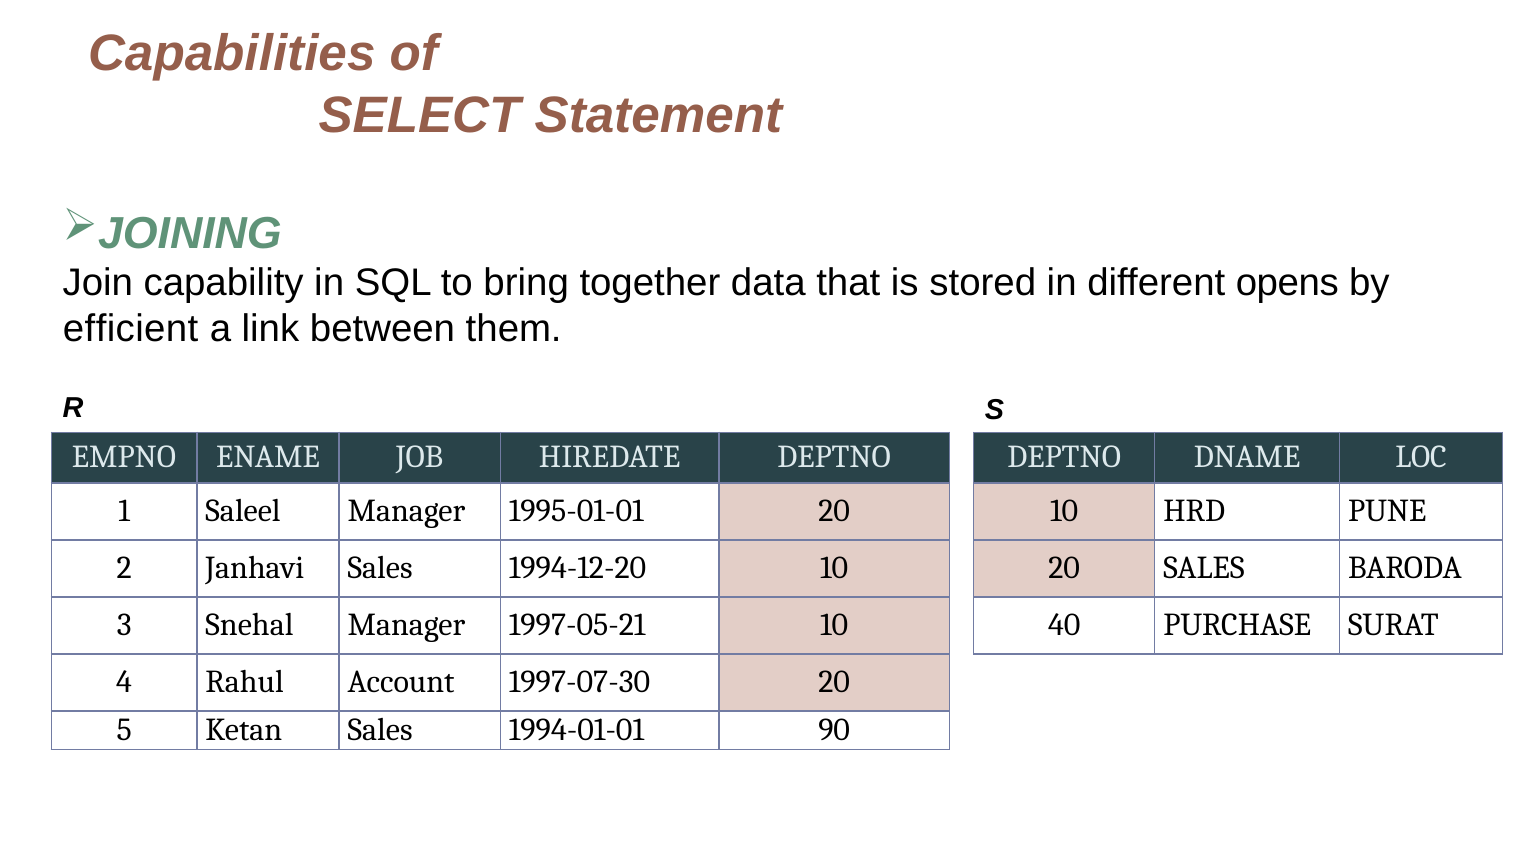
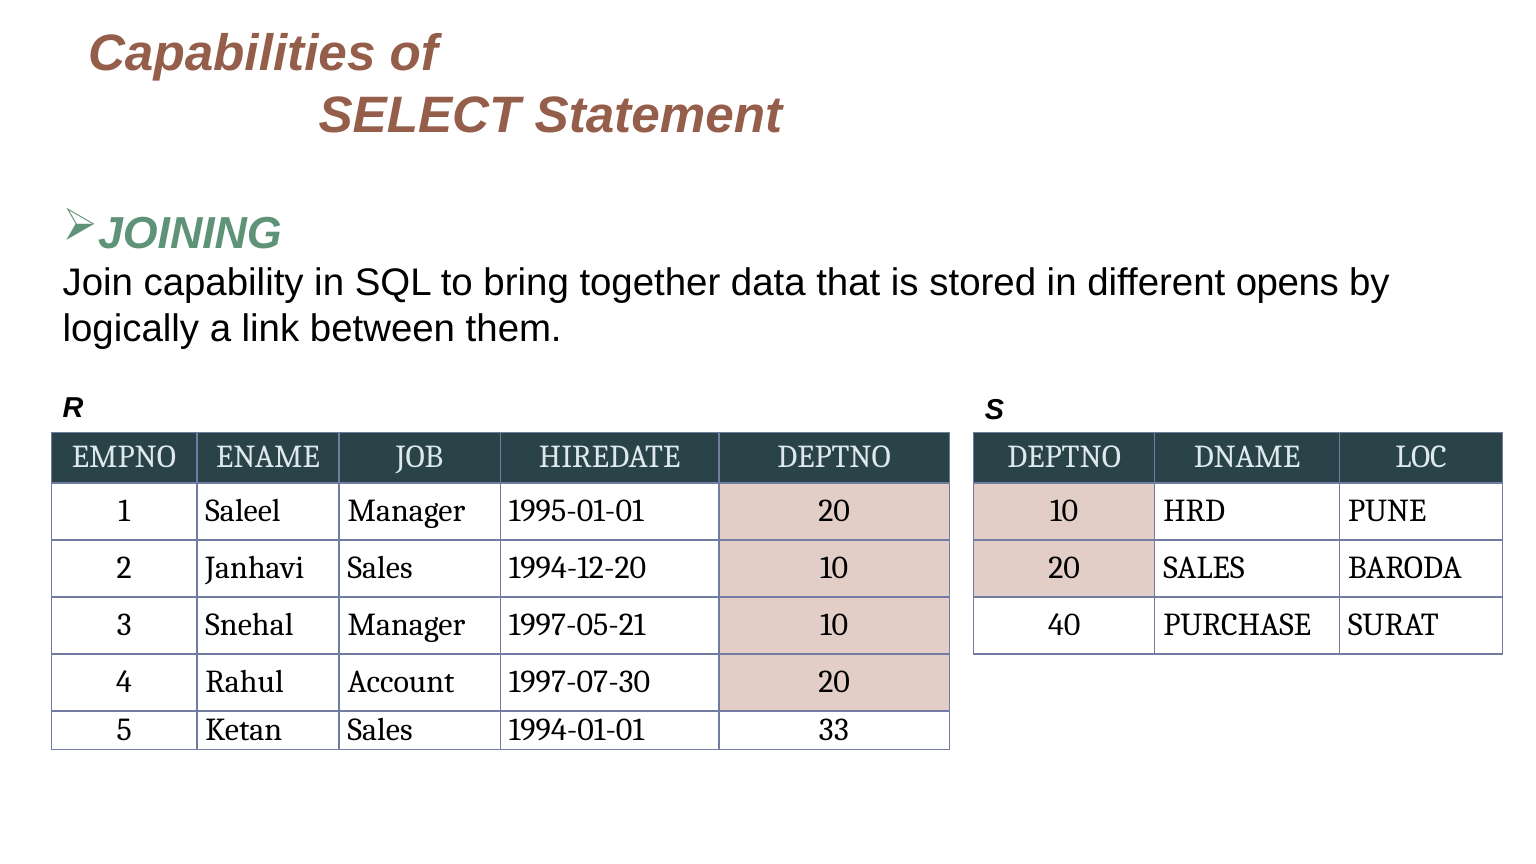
efficient: efficient -> logically
90: 90 -> 33
